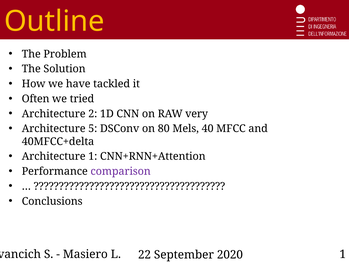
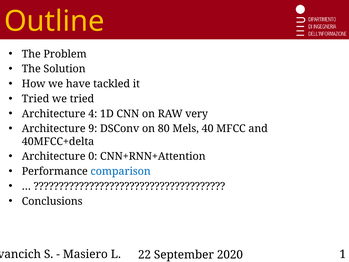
Often at (36, 99): Often -> Tried
2: 2 -> 4
5: 5 -> 9
Architecture 1: 1 -> 0
comparison colour: purple -> blue
